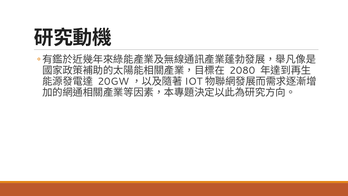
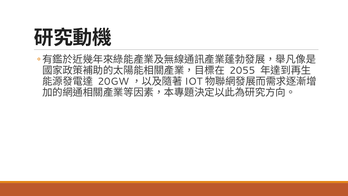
2080: 2080 -> 2055
